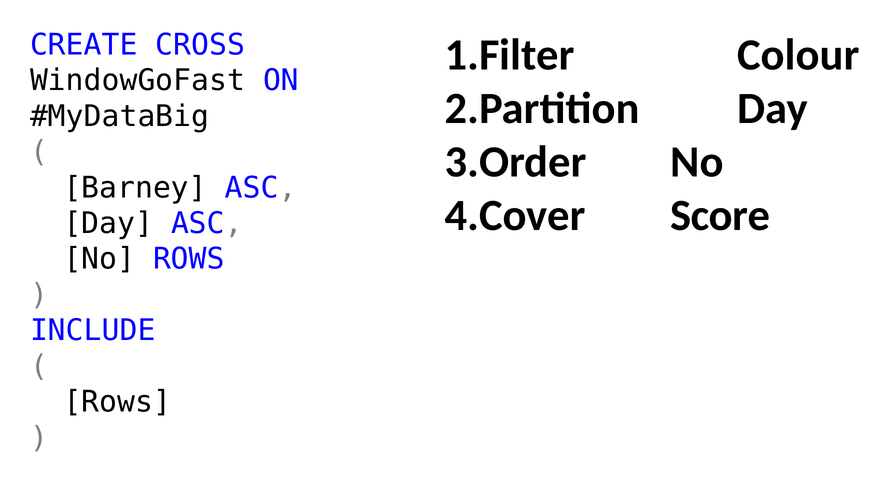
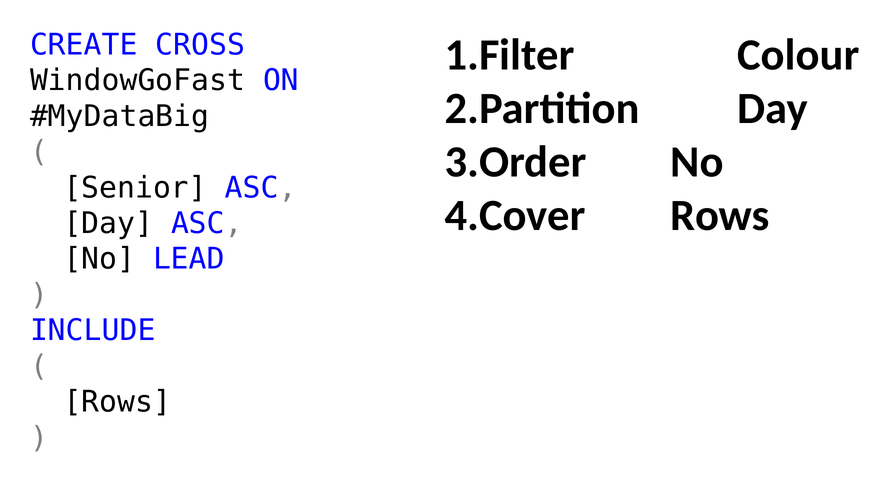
Barney: Barney -> Senior
Score at (720, 215): Score -> Rows
No ROWS: ROWS -> LEAD
